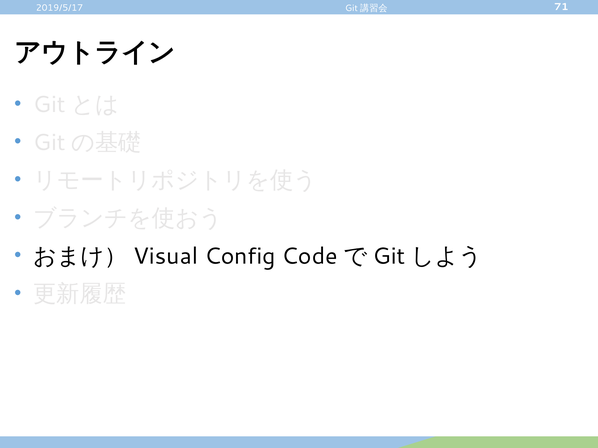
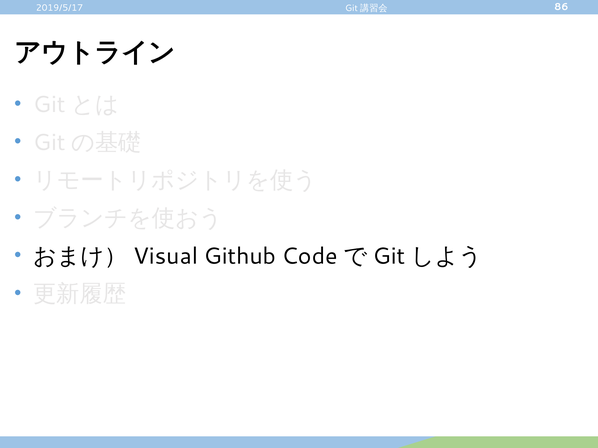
71: 71 -> 86
Config: Config -> Github
